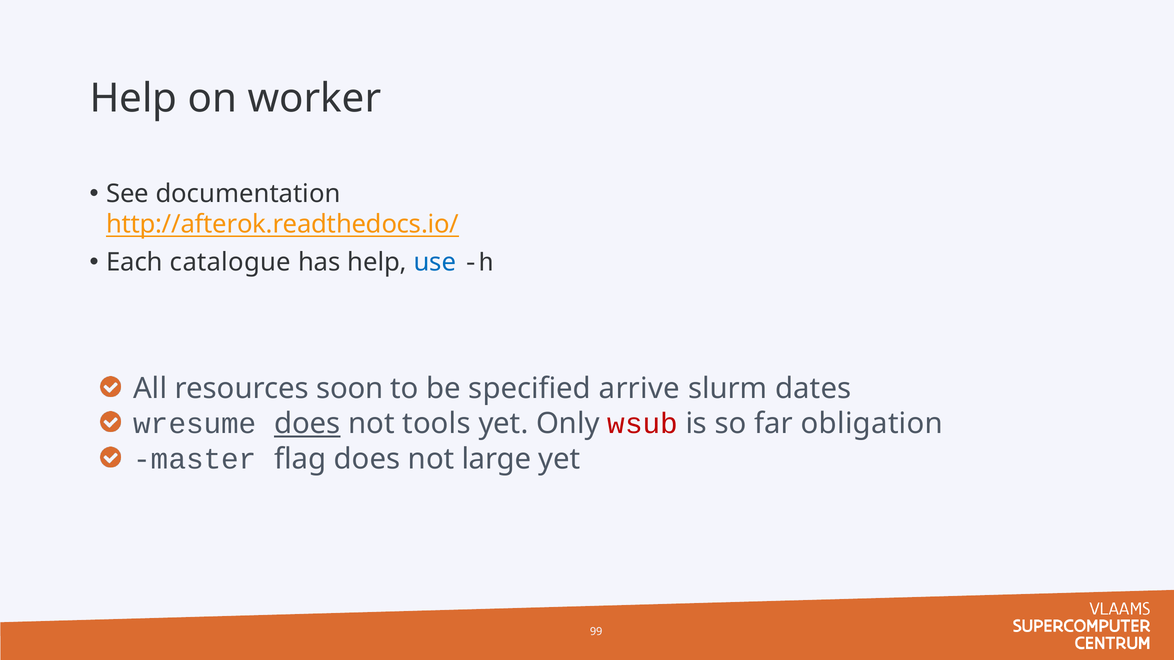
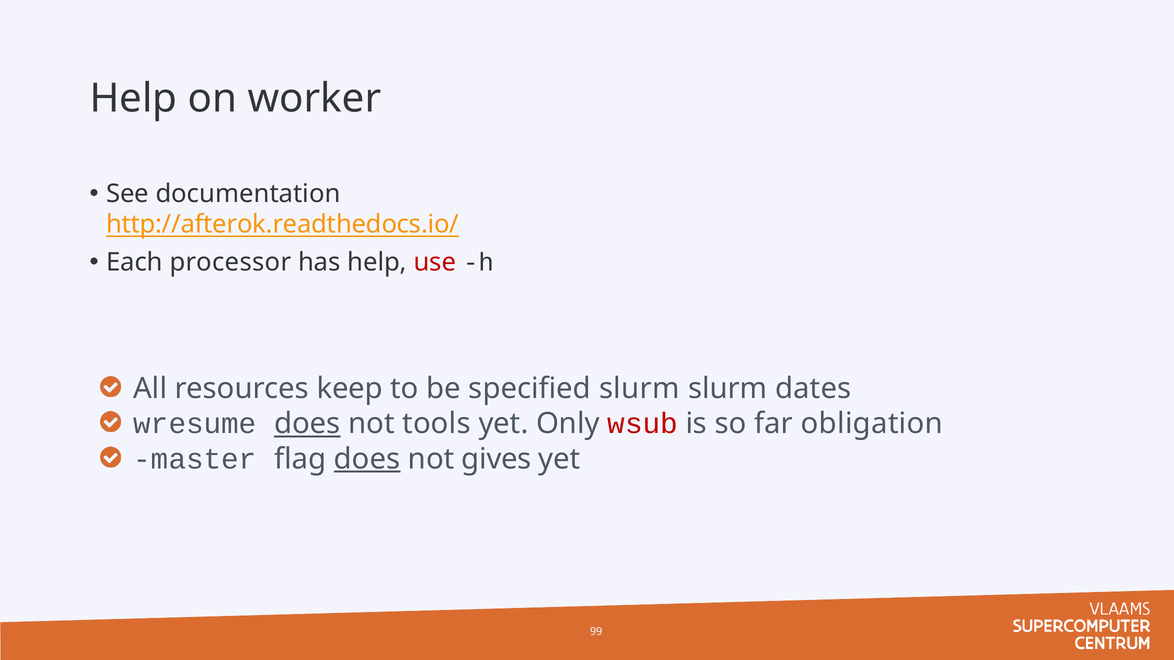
catalogue: catalogue -> processor
use colour: blue -> red
soon: soon -> keep
specified arrive: arrive -> slurm
does at (367, 459) underline: none -> present
large: large -> gives
